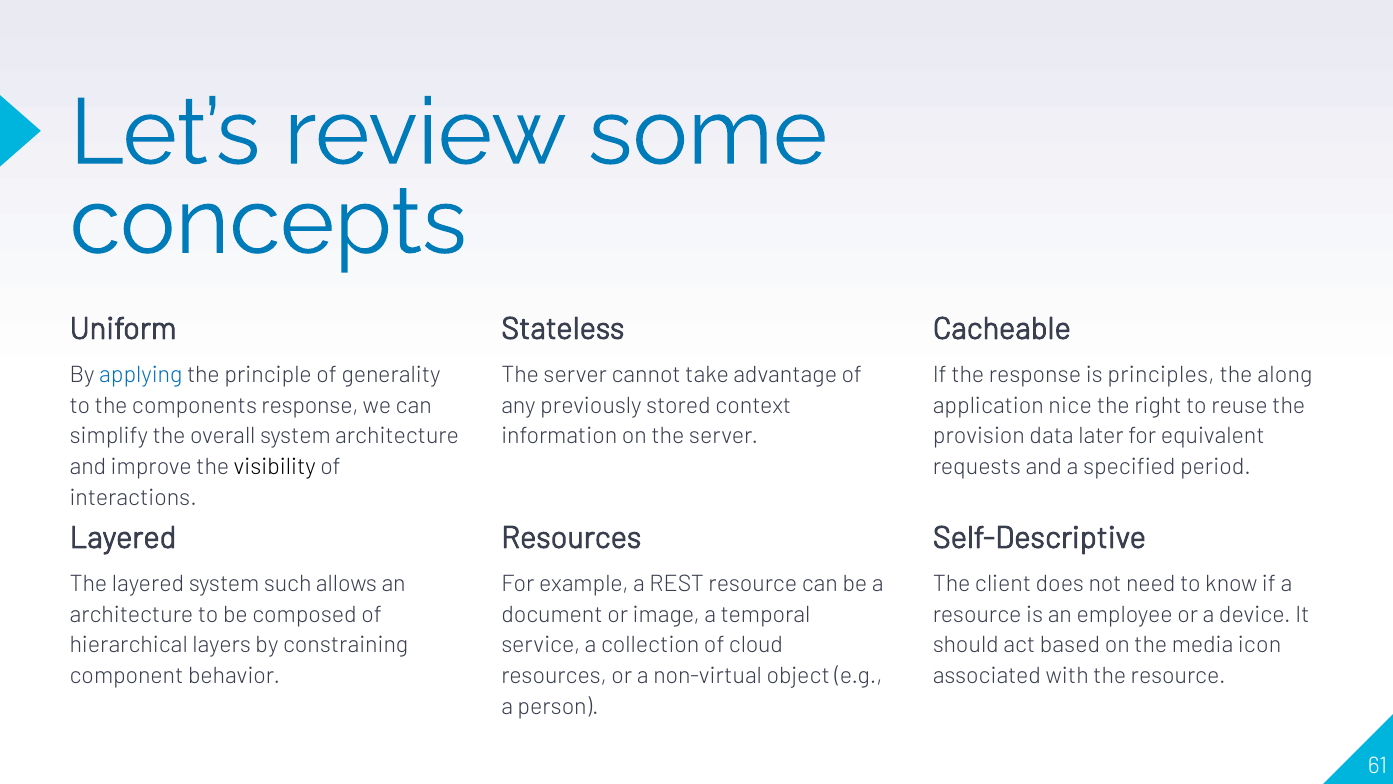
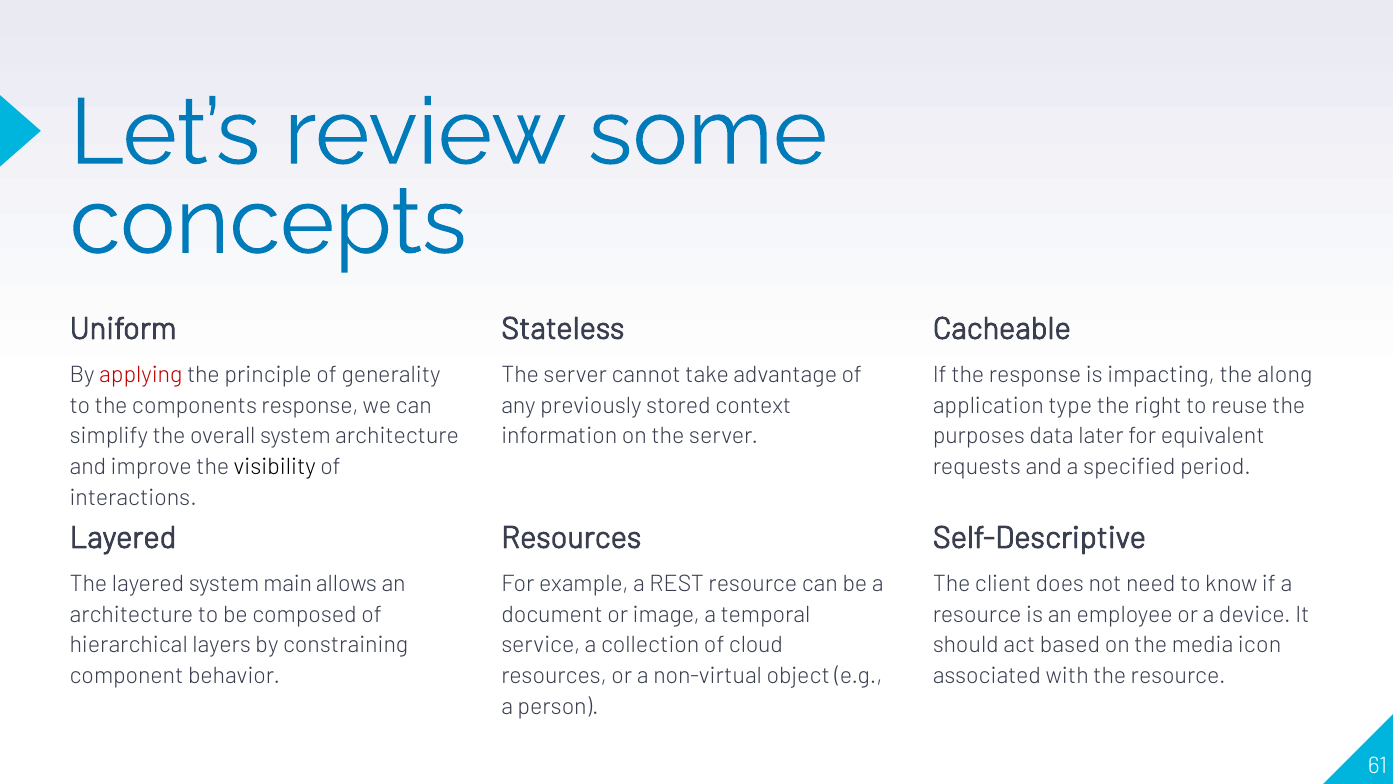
applying colour: blue -> red
principles: principles -> impacting
nice: nice -> type
provision: provision -> purposes
such: such -> main
